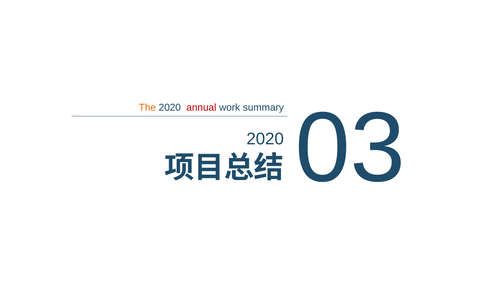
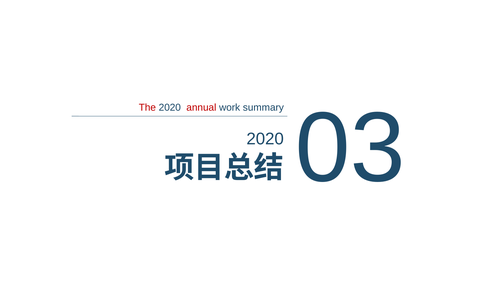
The colour: orange -> red
